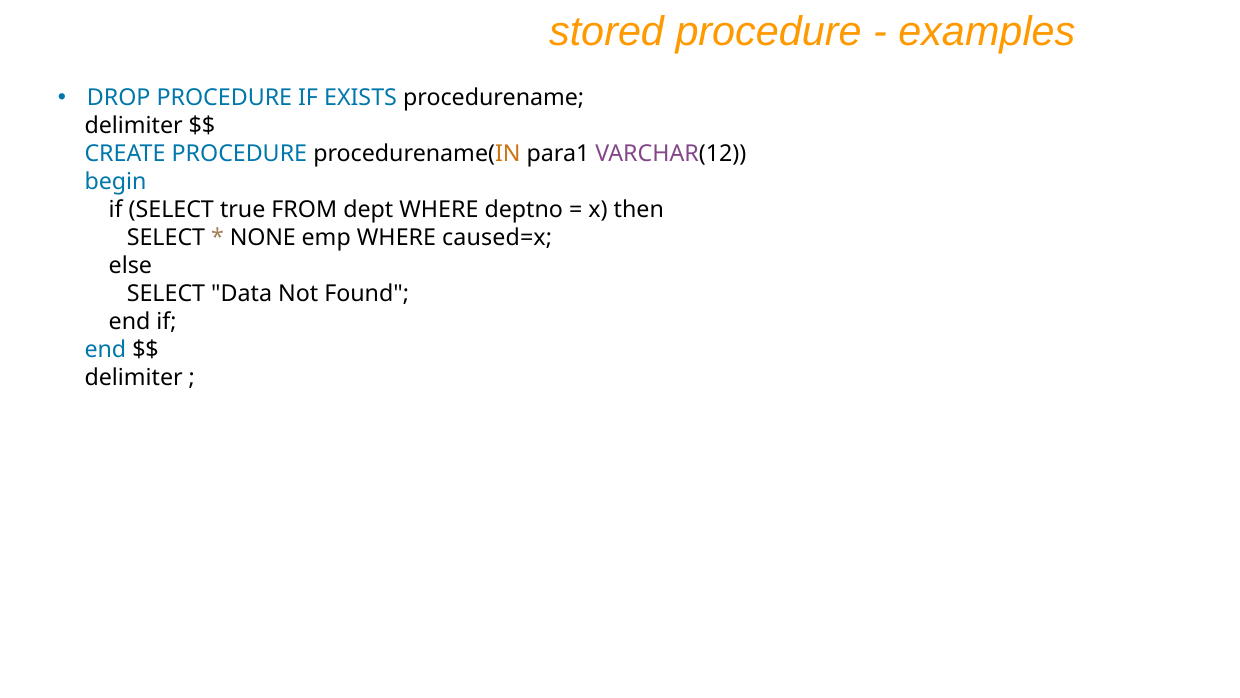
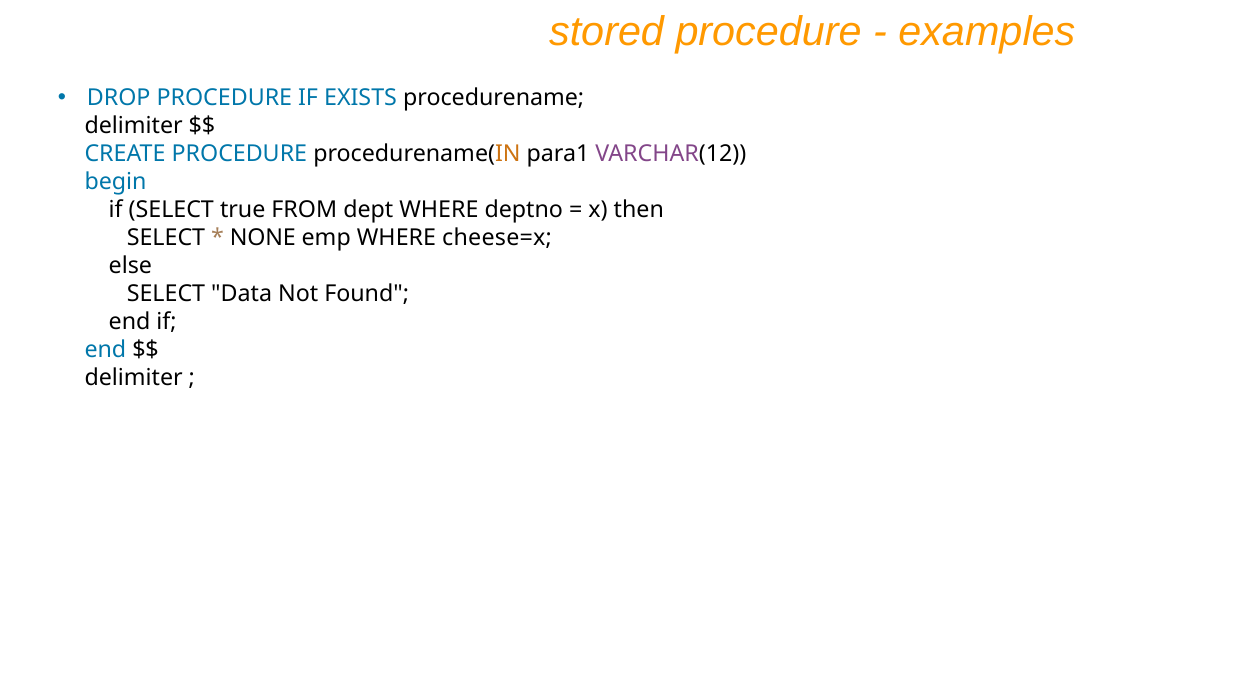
caused=x: caused=x -> cheese=x
